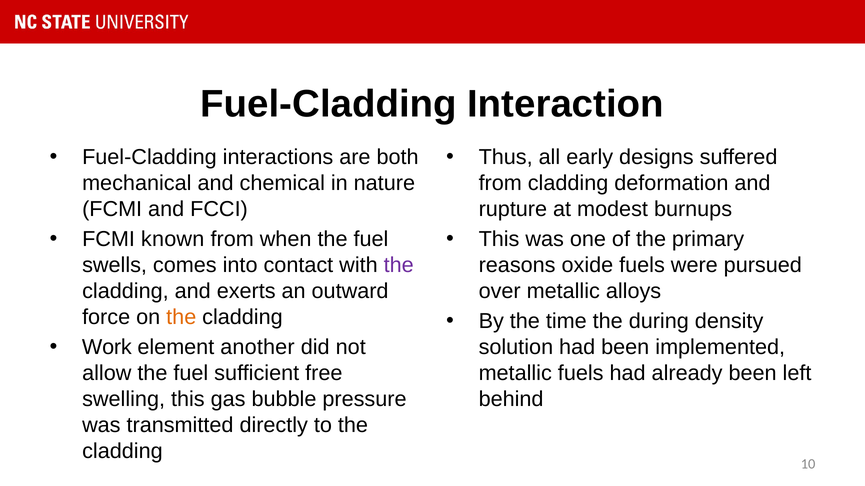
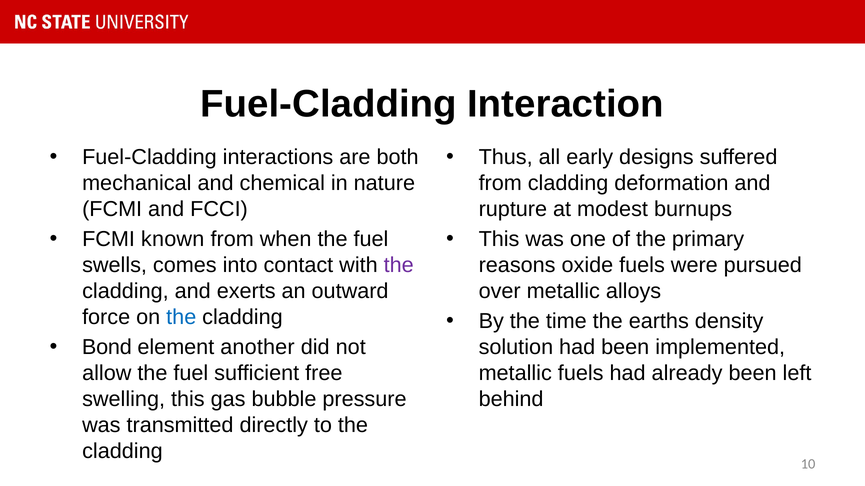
the at (181, 317) colour: orange -> blue
during: during -> earths
Work: Work -> Bond
